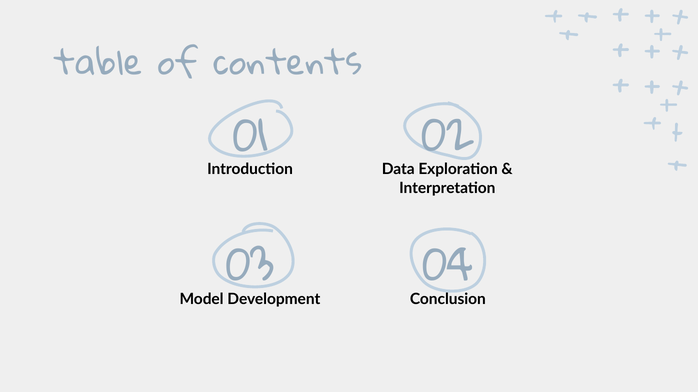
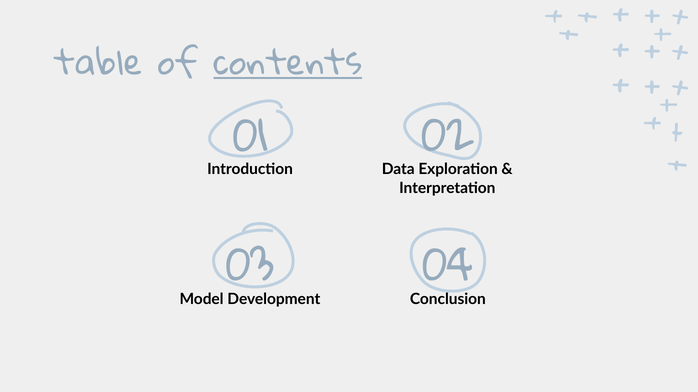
contents underline: none -> present
